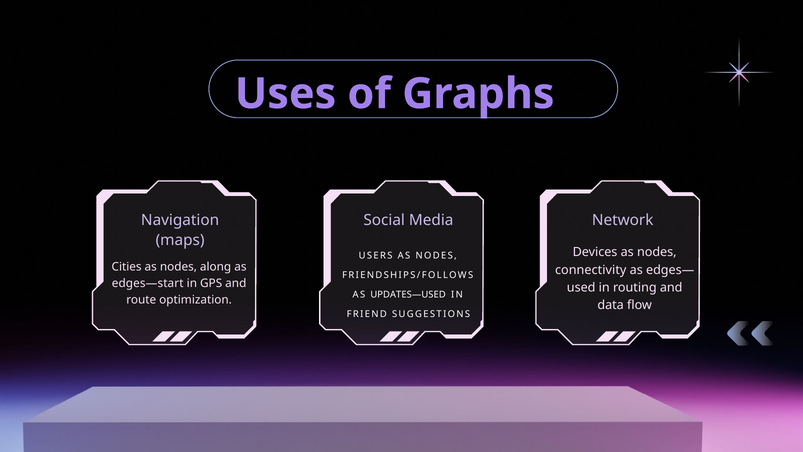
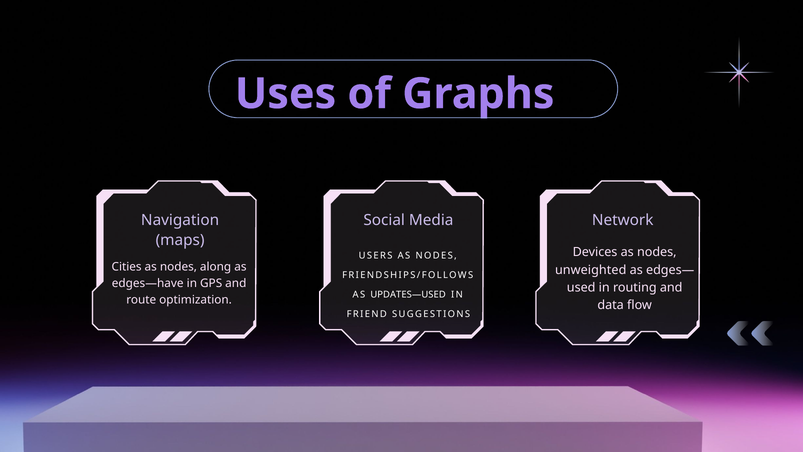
connectivity: connectivity -> unweighted
edges—start: edges—start -> edges—have
